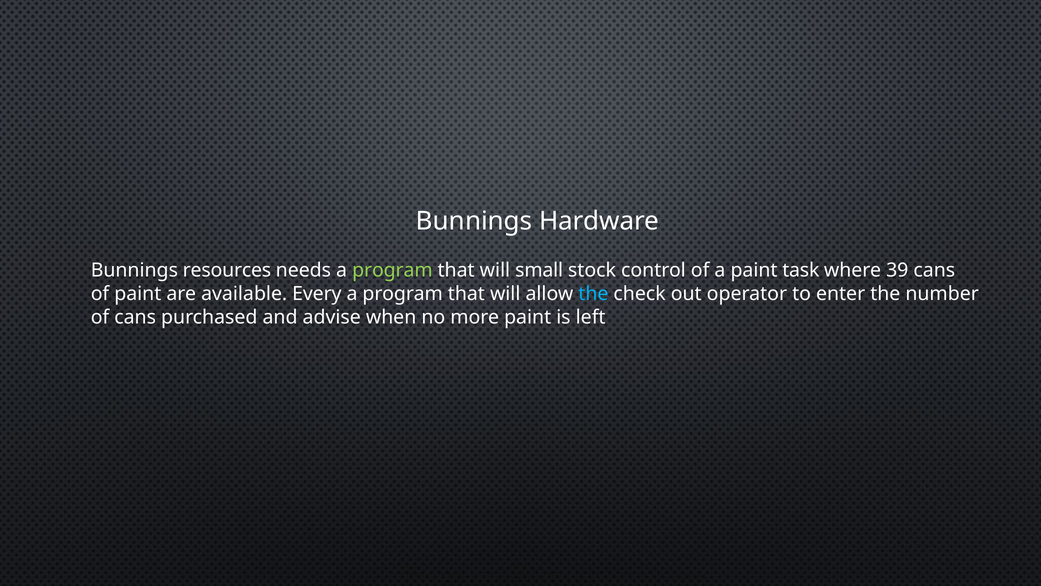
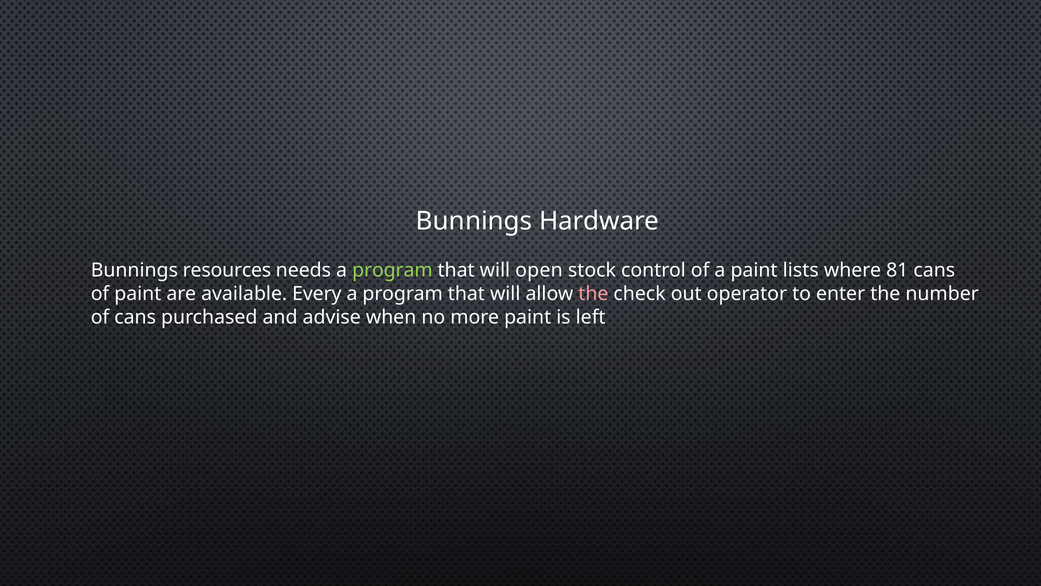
small: small -> open
task: task -> lists
39: 39 -> 81
the at (593, 294) colour: light blue -> pink
